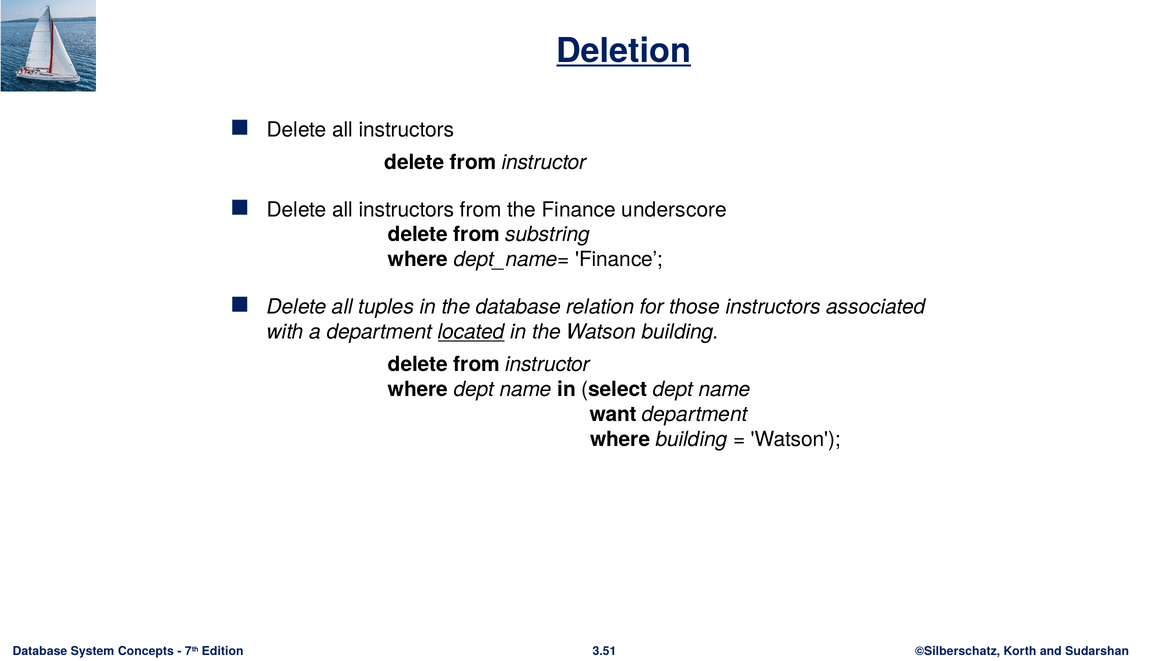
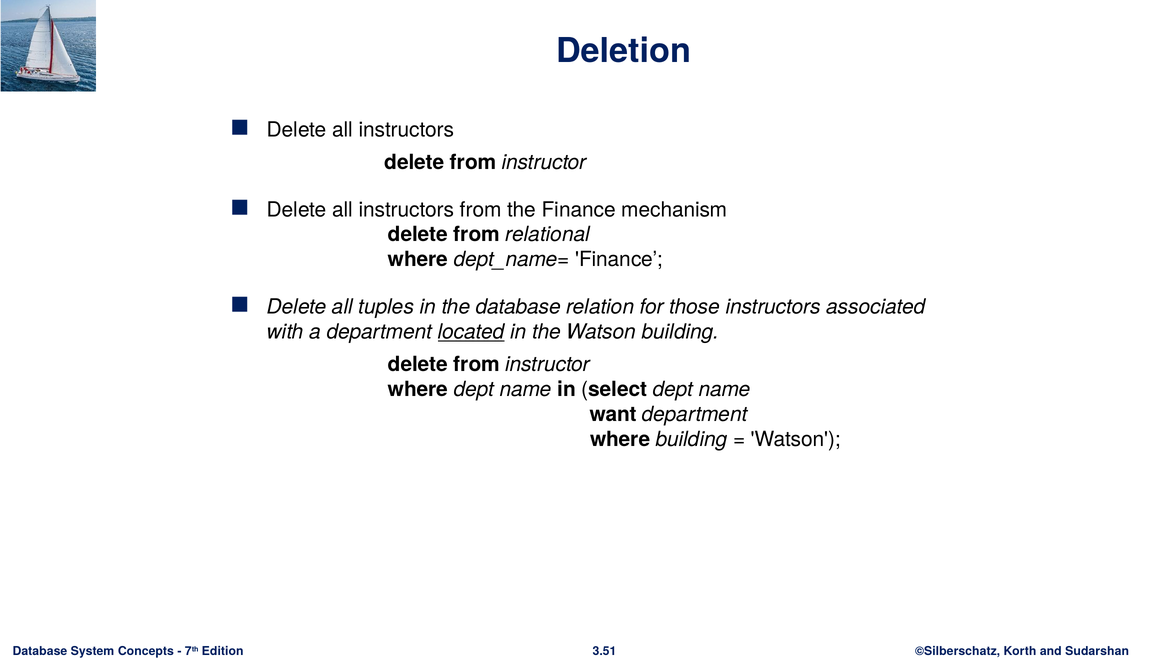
Deletion underline: present -> none
underscore: underscore -> mechanism
substring: substring -> relational
